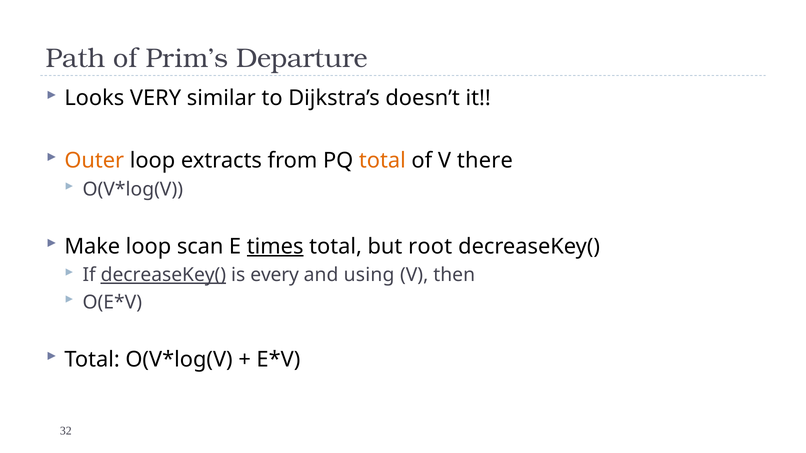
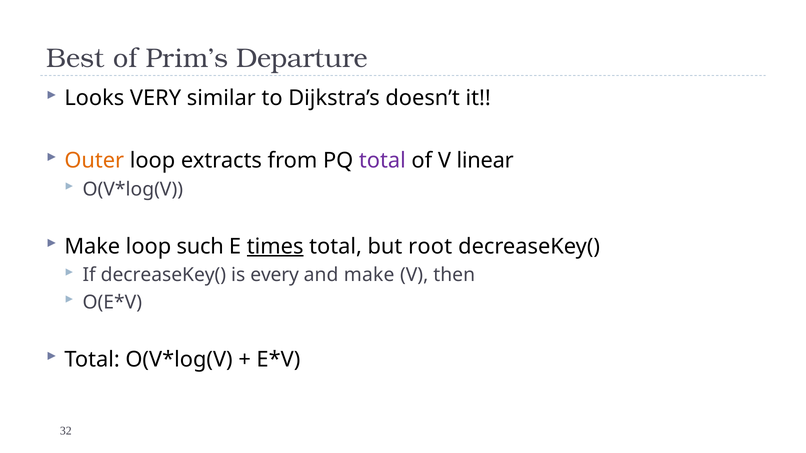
Path: Path -> Best
total at (382, 161) colour: orange -> purple
there: there -> linear
scan: scan -> such
decreaseKey( at (163, 275) underline: present -> none
and using: using -> make
